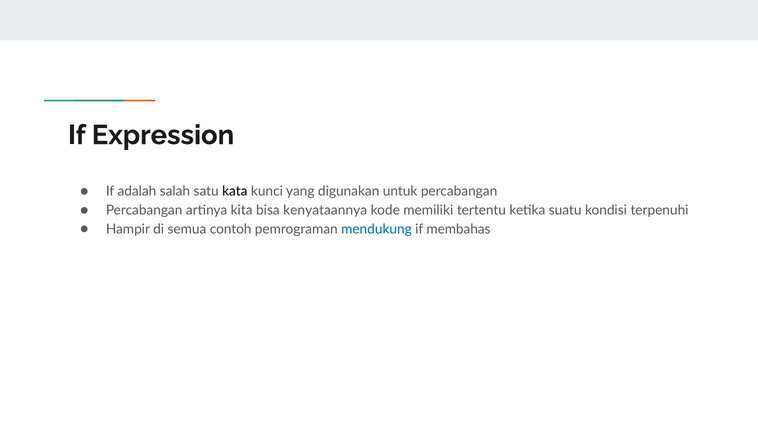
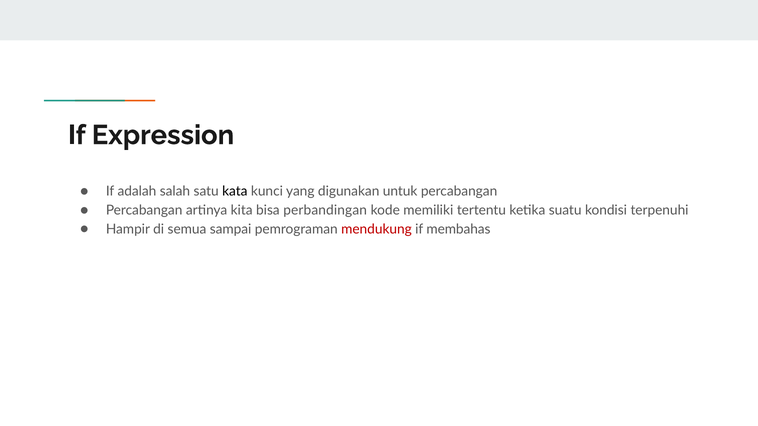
kenyataannya: kenyataannya -> perbandingan
contoh: contoh -> sampai
mendukung colour: blue -> red
